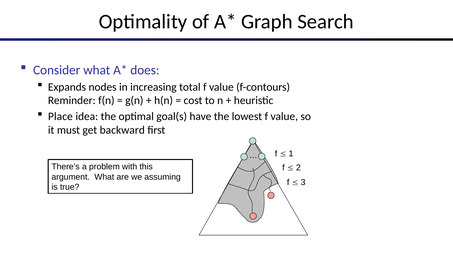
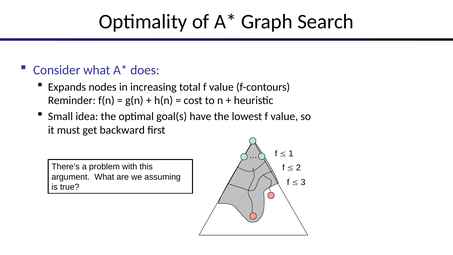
Place: Place -> Small
